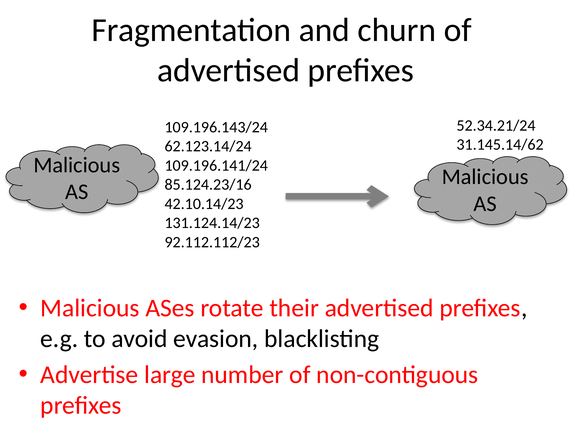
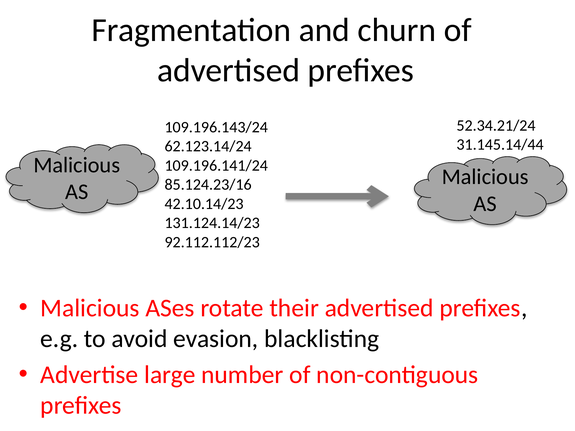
31.145.14/62: 31.145.14/62 -> 31.145.14/44
